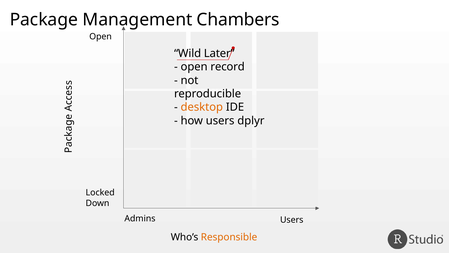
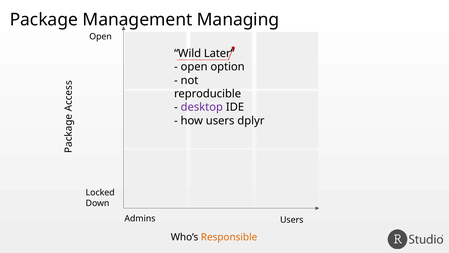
Chambers: Chambers -> Managing
record: record -> option
desktop colour: orange -> purple
